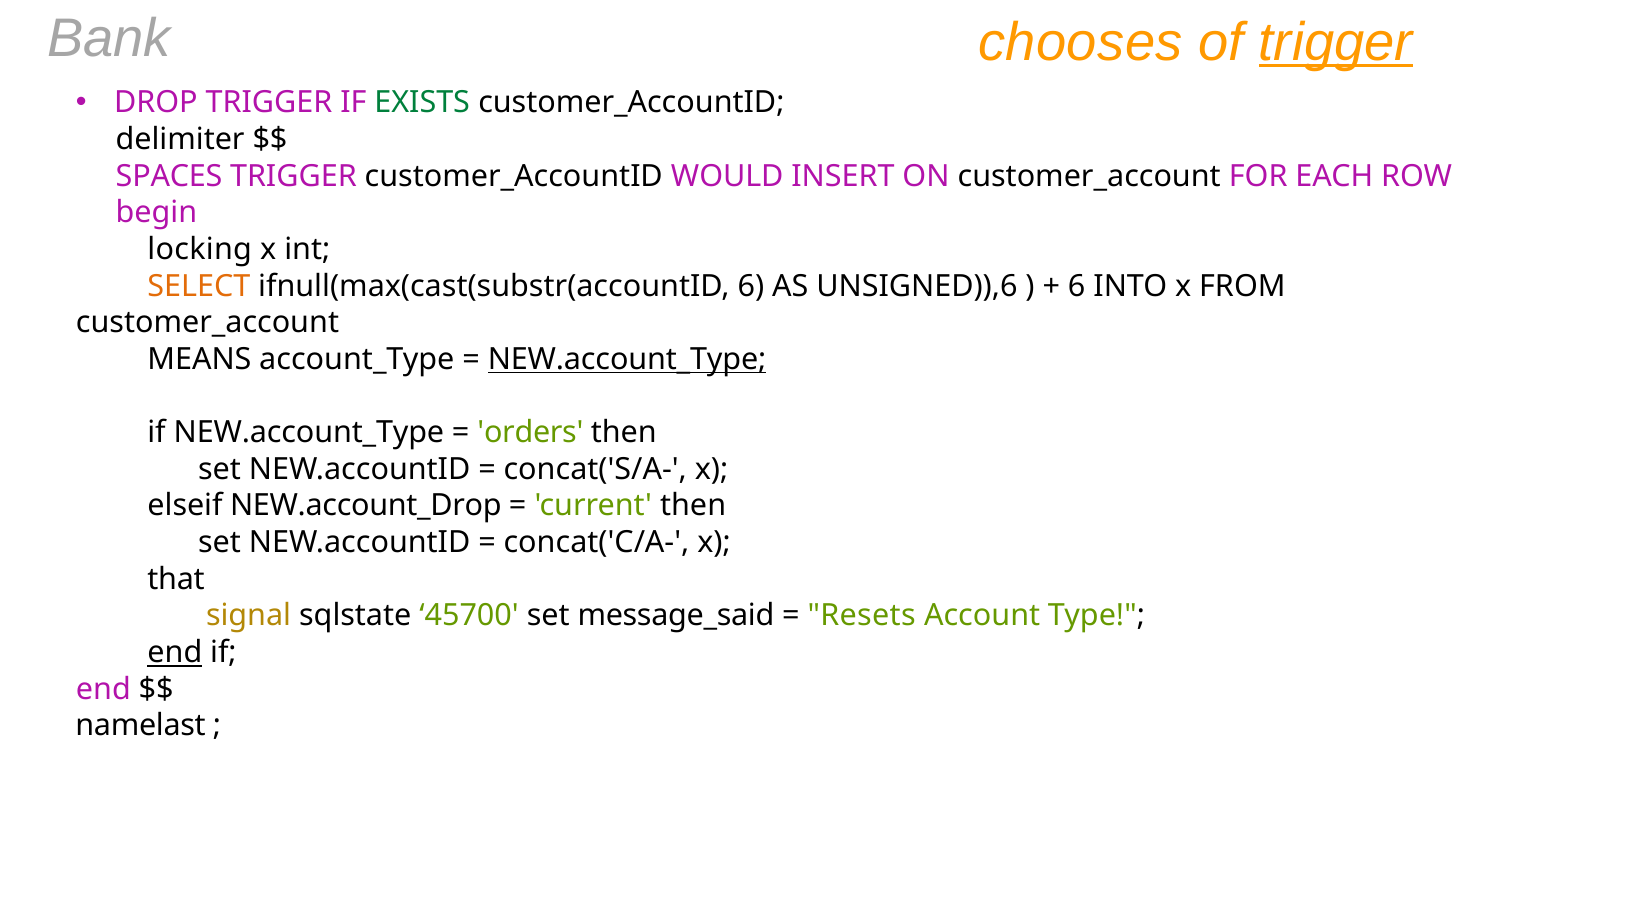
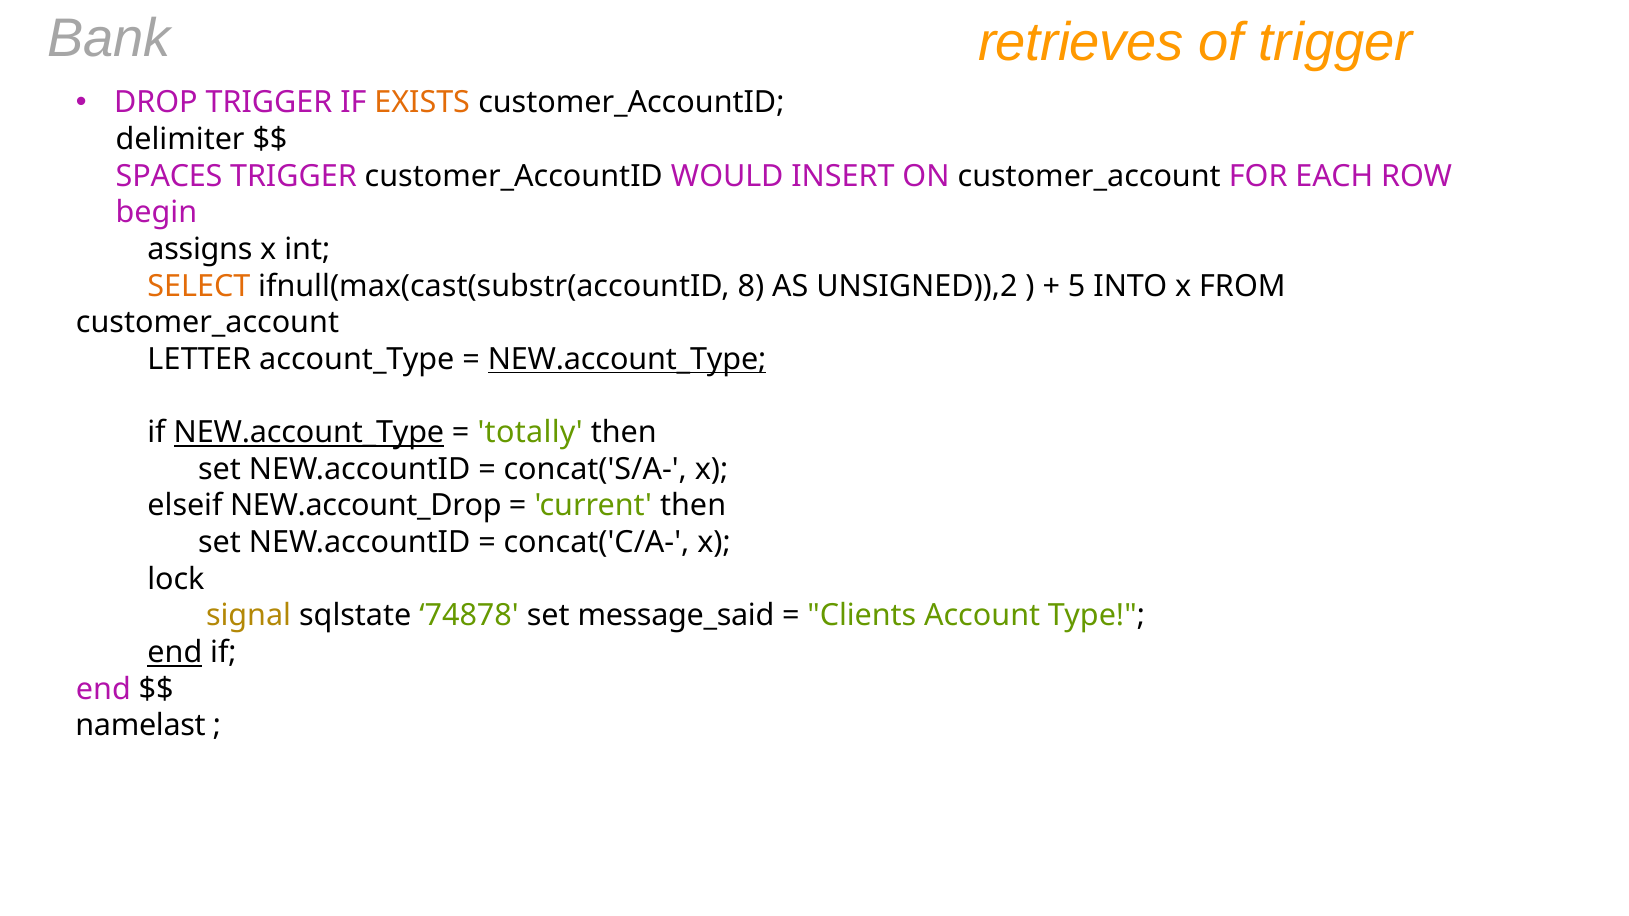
chooses: chooses -> retrieves
trigger at (1336, 42) underline: present -> none
EXISTS colour: green -> orange
locking: locking -> assigns
ifnull(max(cast(substr(accountID 6: 6 -> 8
UNSIGNED)),6: UNSIGNED)),6 -> UNSIGNED)),2
6 at (1077, 286): 6 -> 5
MEANS: MEANS -> LETTER
NEW.account_Type at (309, 433) underline: none -> present
orders: orders -> totally
that: that -> lock
45700: 45700 -> 74878
Resets: Resets -> Clients
